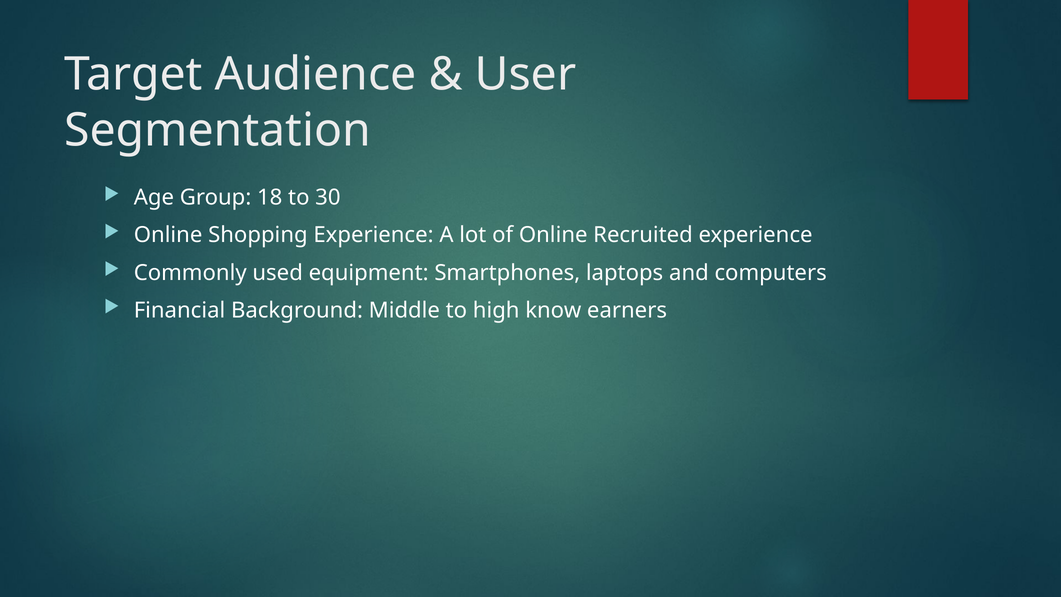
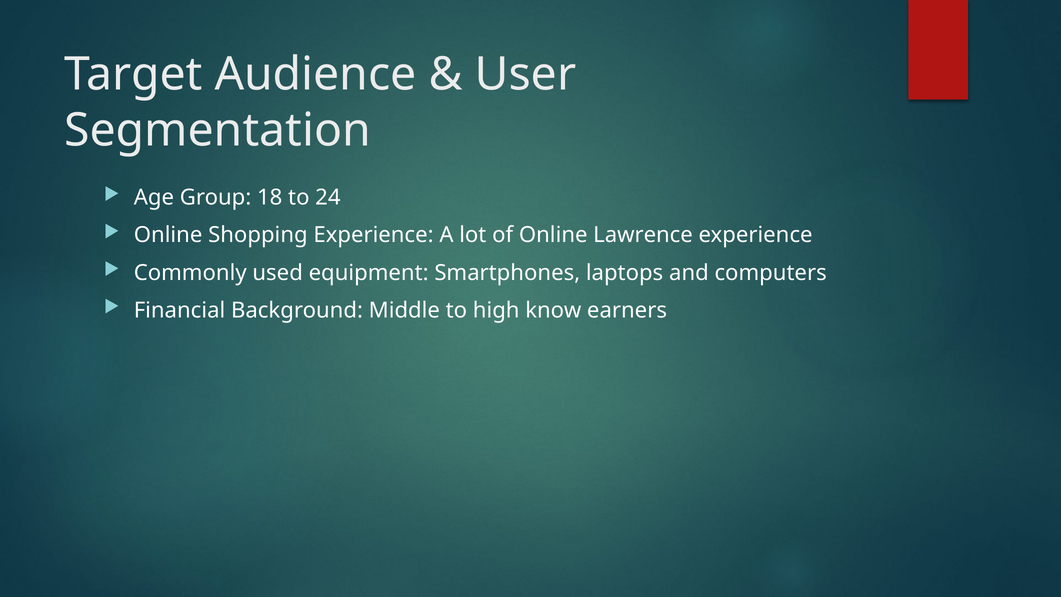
30: 30 -> 24
Recruited: Recruited -> Lawrence
